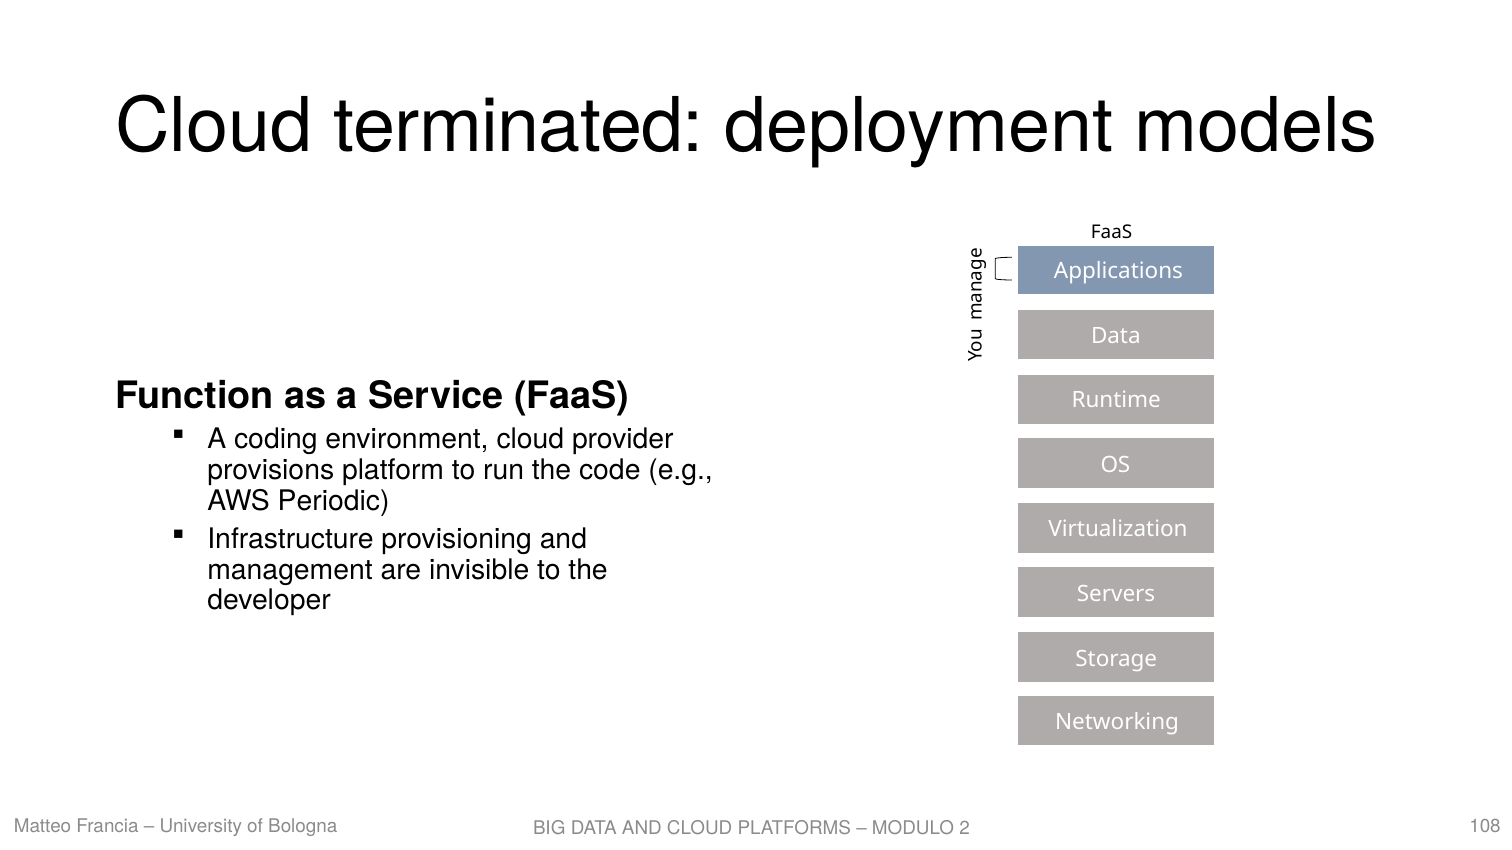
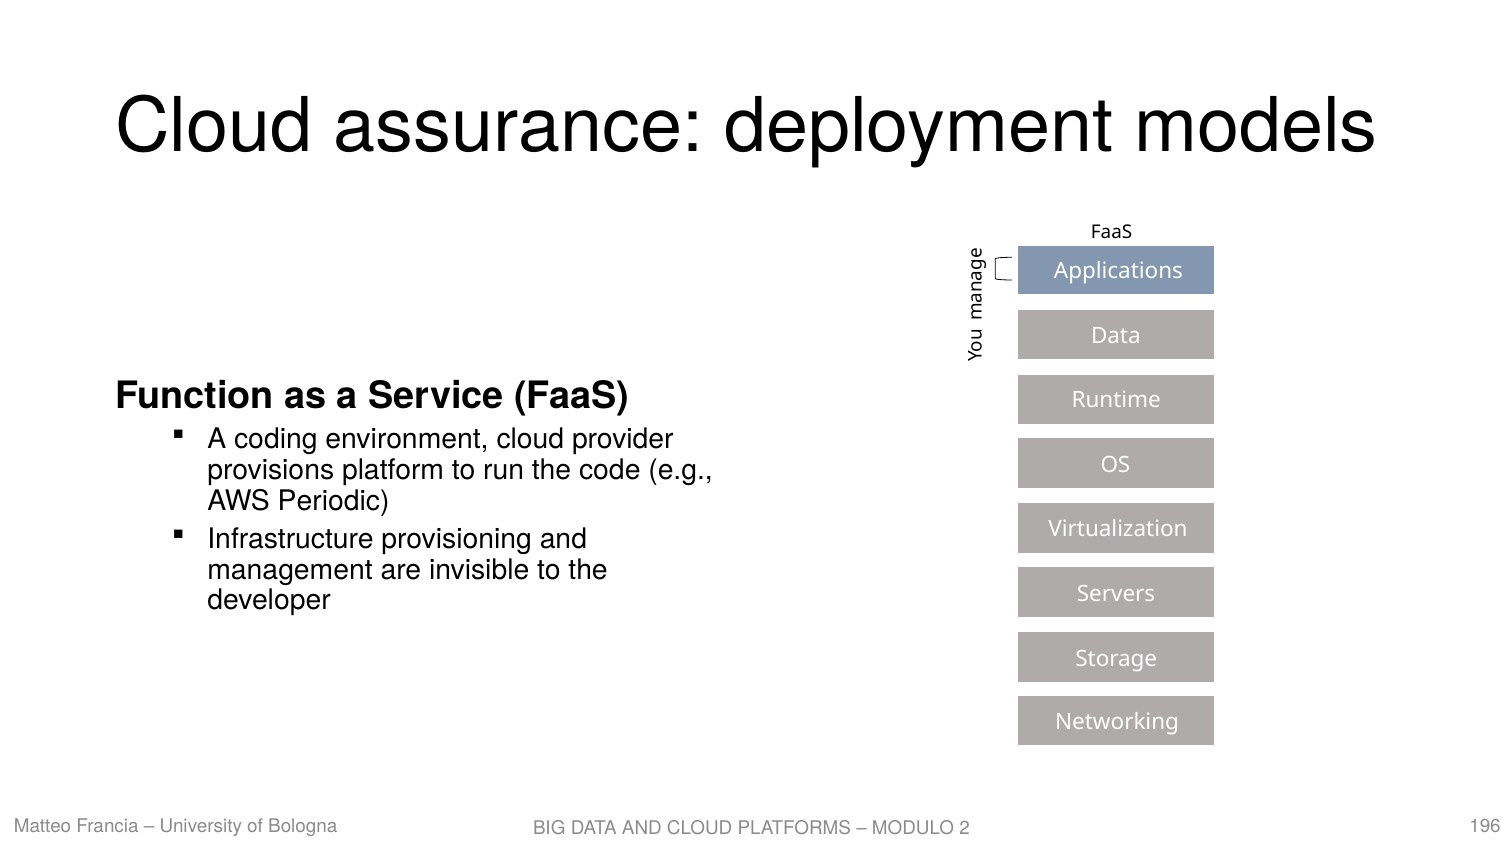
terminated: terminated -> assurance
108: 108 -> 196
